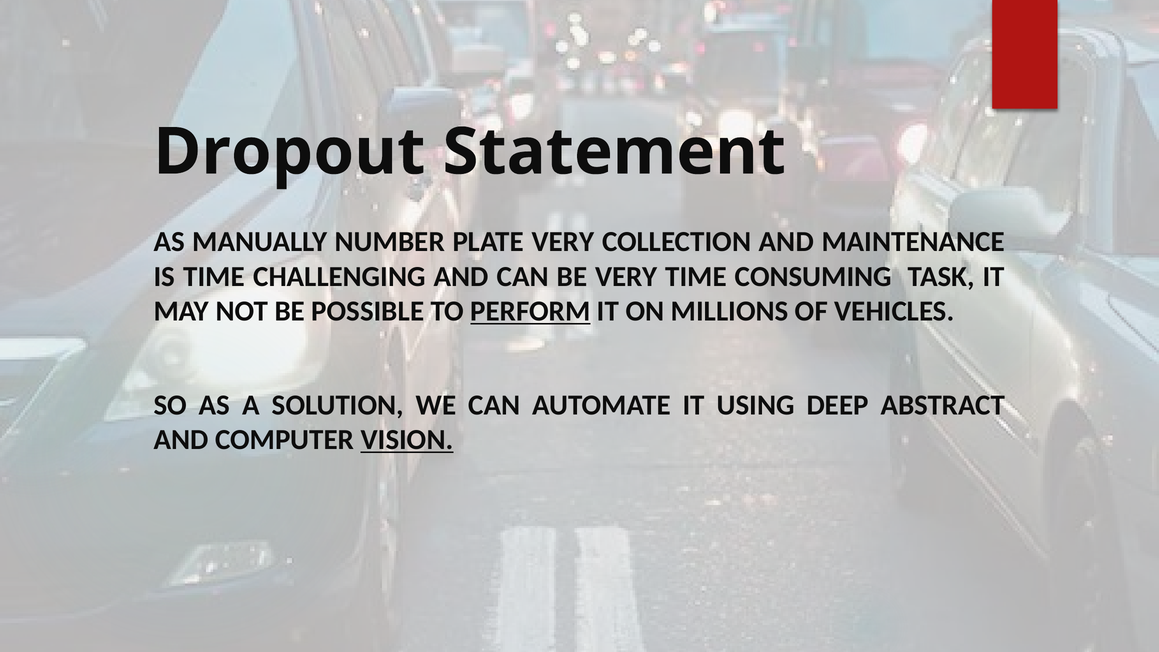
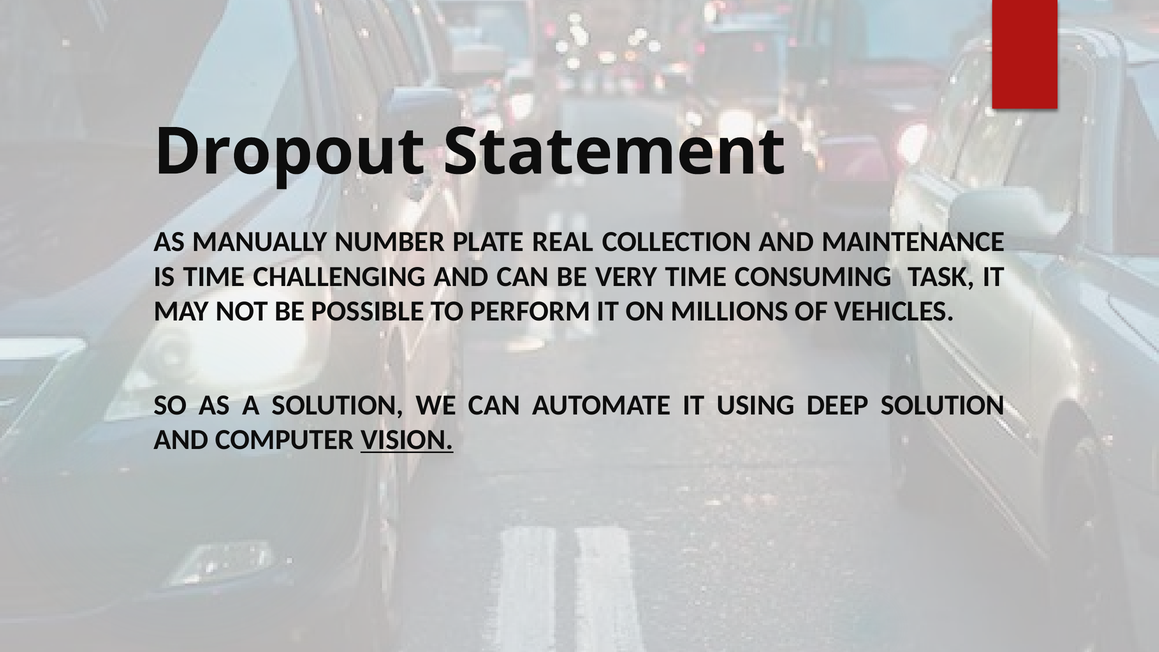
PLATE VERY: VERY -> REAL
PERFORM underline: present -> none
DEEP ABSTRACT: ABSTRACT -> SOLUTION
